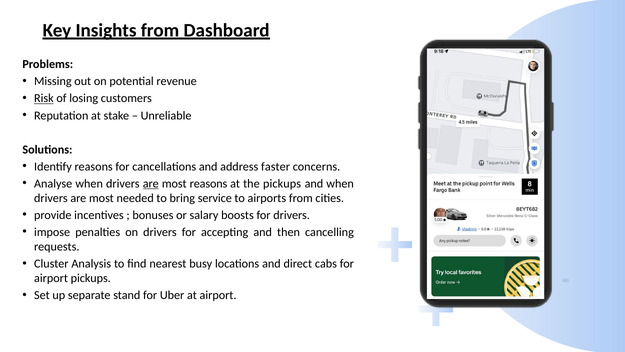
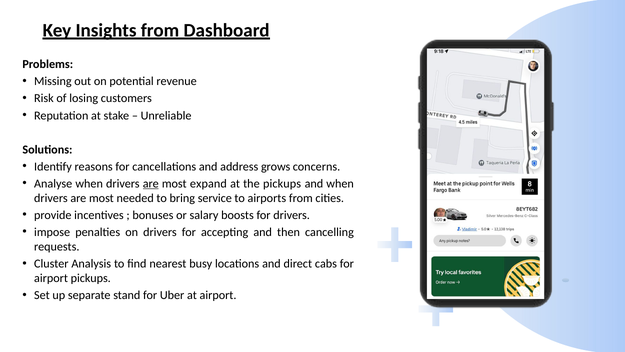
Risk underline: present -> none
faster: faster -> grows
most reasons: reasons -> expand
